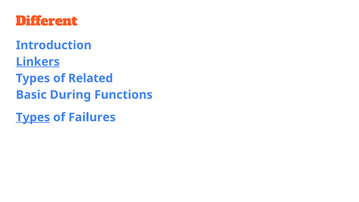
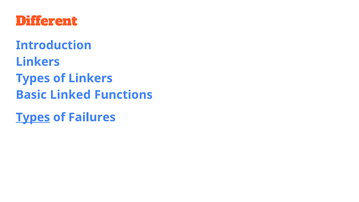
Linkers at (38, 62) underline: present -> none
of Related: Related -> Linkers
During: During -> Linked
